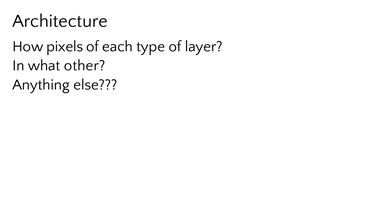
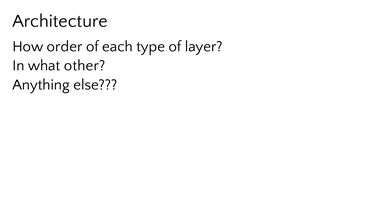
pixels: pixels -> order
